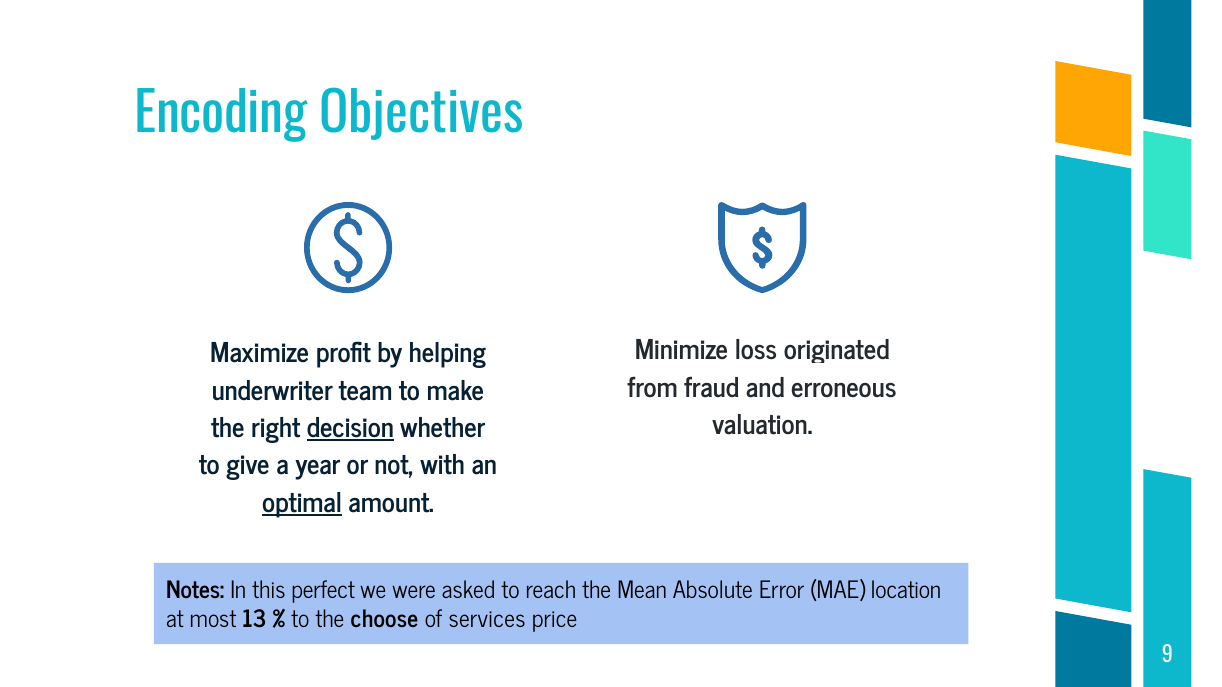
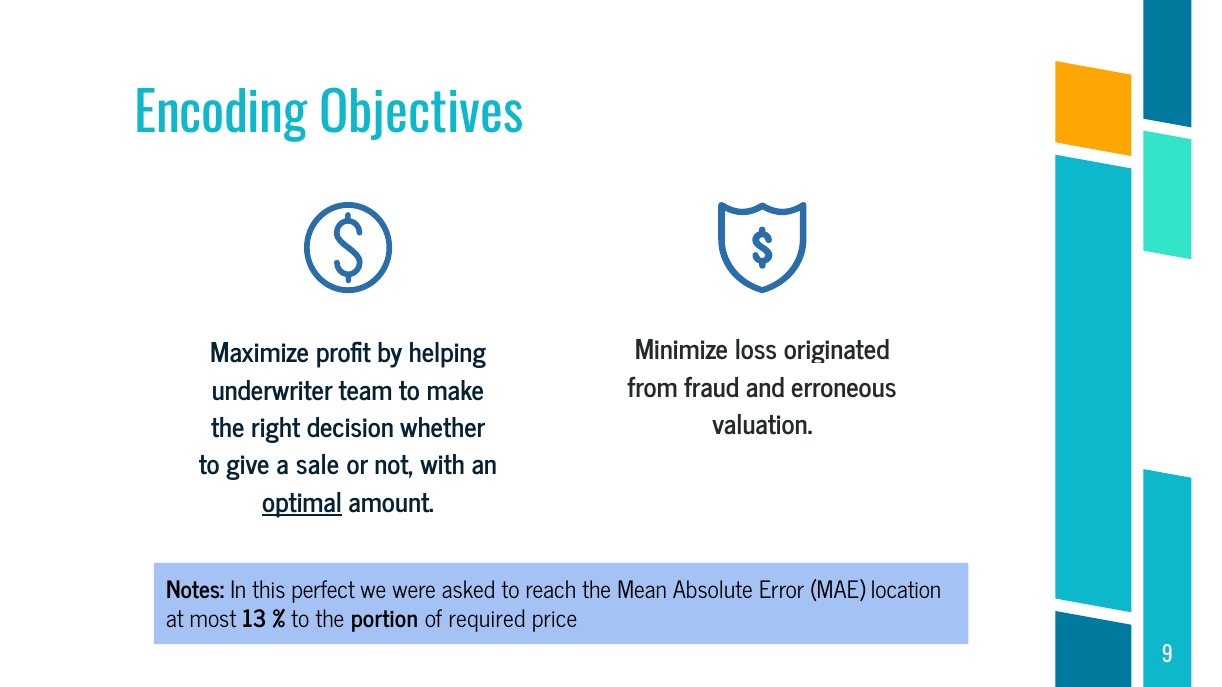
decision underline: present -> none
year: year -> sale
choose: choose -> portion
services: services -> required
